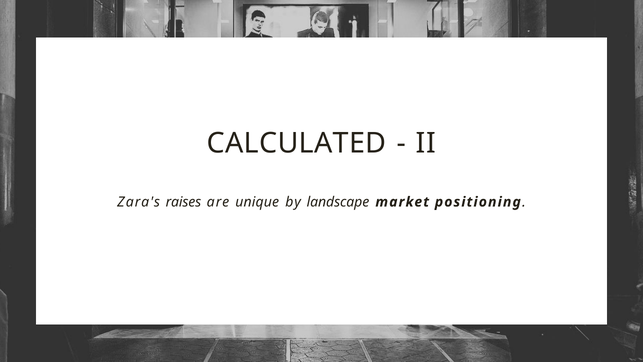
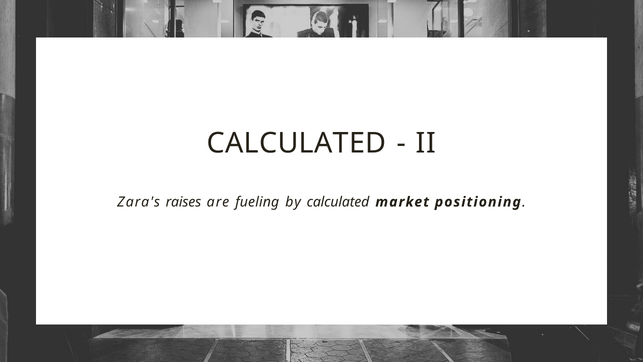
unique: unique -> fueling
by landscape: landscape -> calculated
